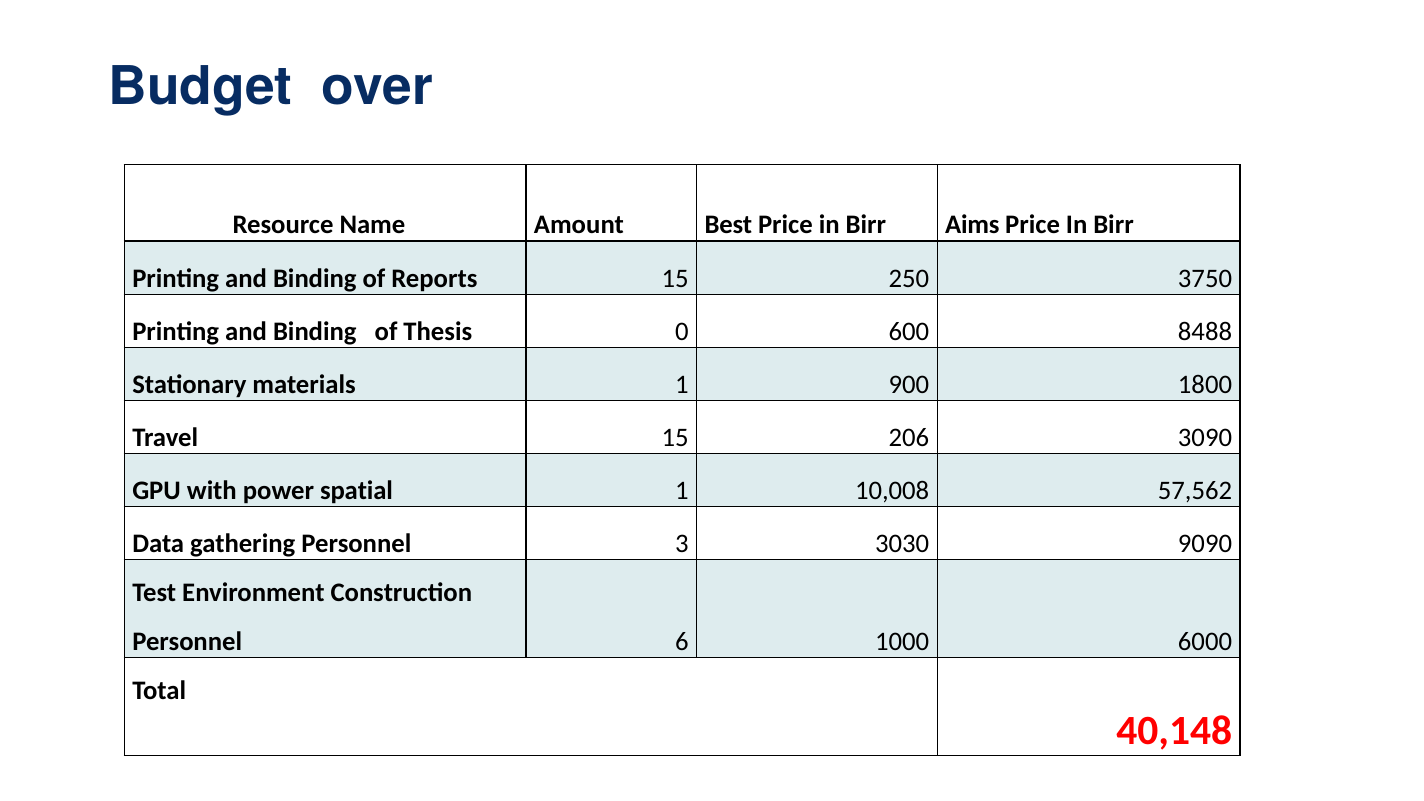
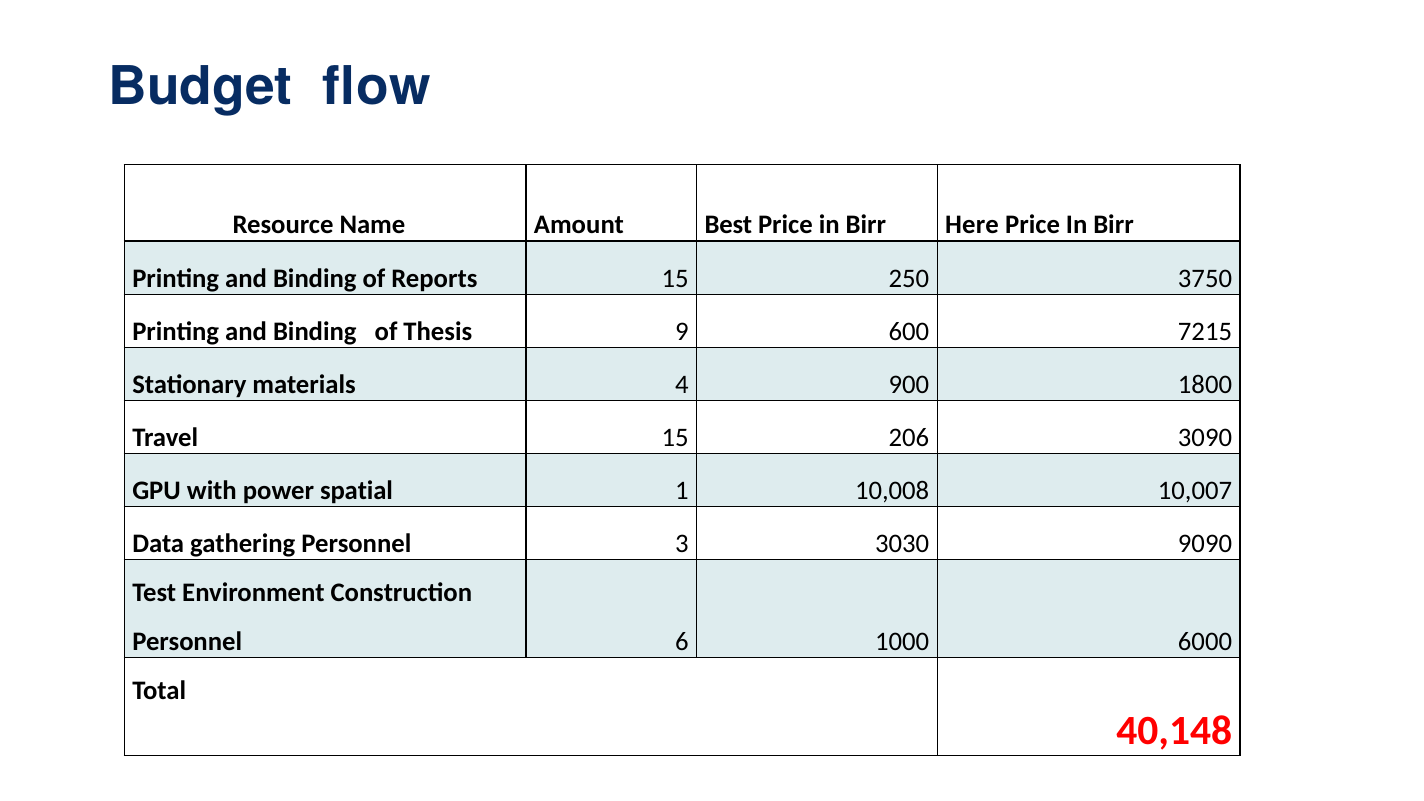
over: over -> flow
Aims: Aims -> Here
0: 0 -> 9
8488: 8488 -> 7215
materials 1: 1 -> 4
57,562: 57,562 -> 10,007
